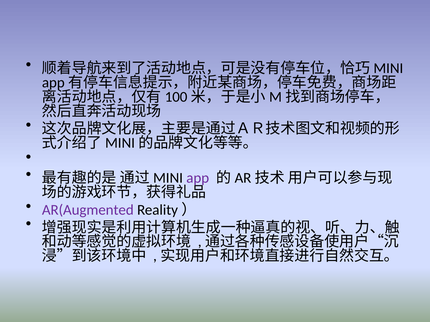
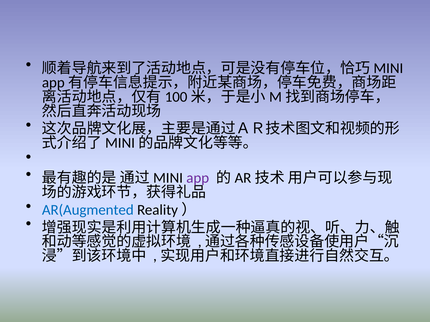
AR(Augmented colour: purple -> blue
